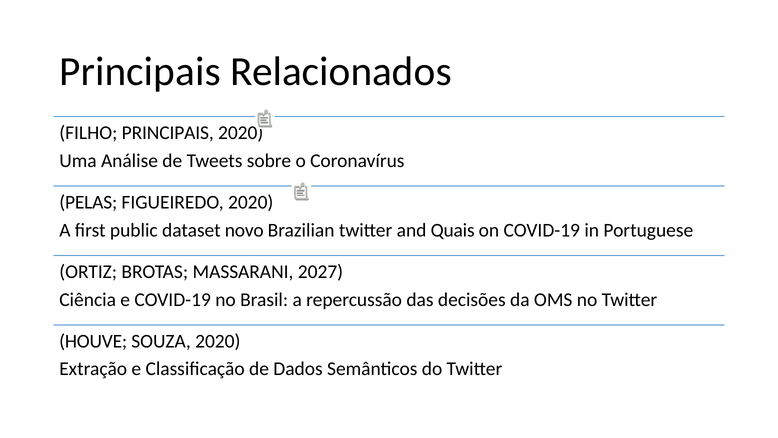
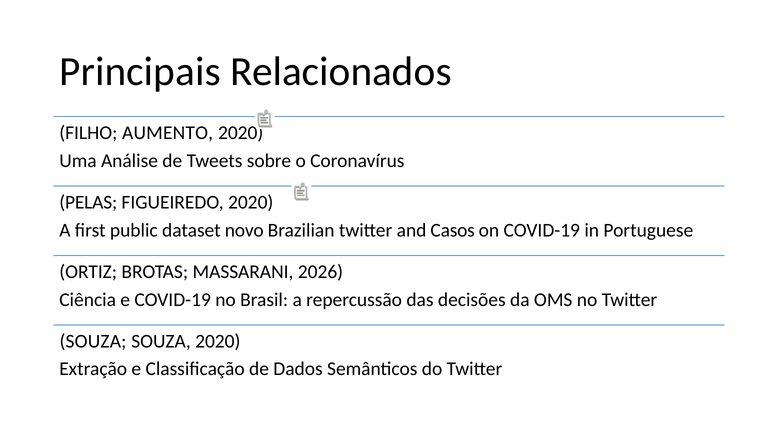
FILHO PRINCIPAIS: PRINCIPAIS -> AUMENTO
Quais: Quais -> Casos
2027: 2027 -> 2026
HOUVE at (93, 341): HOUVE -> SOUZA
